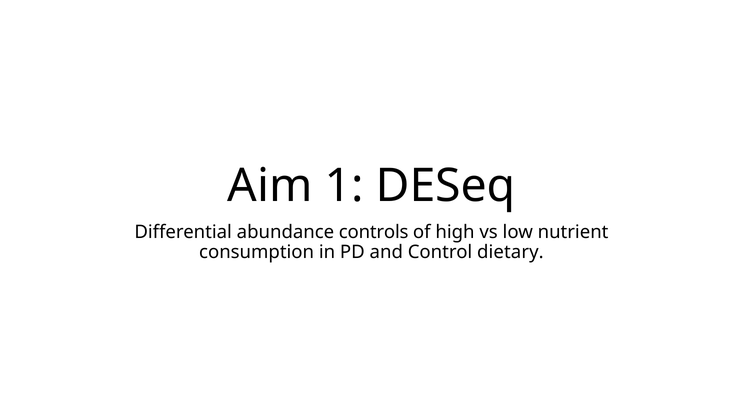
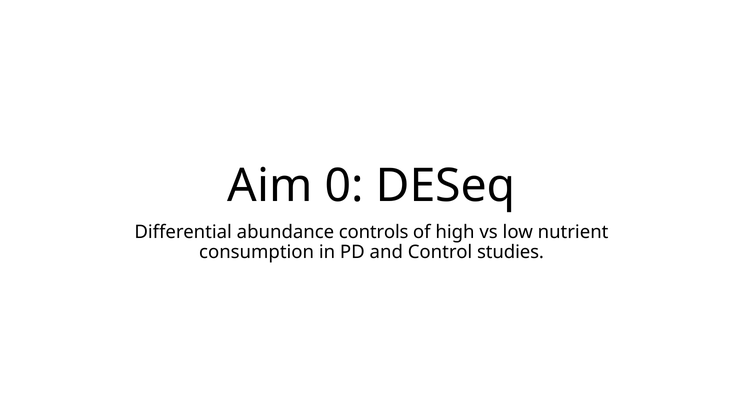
1: 1 -> 0
dietary: dietary -> studies
